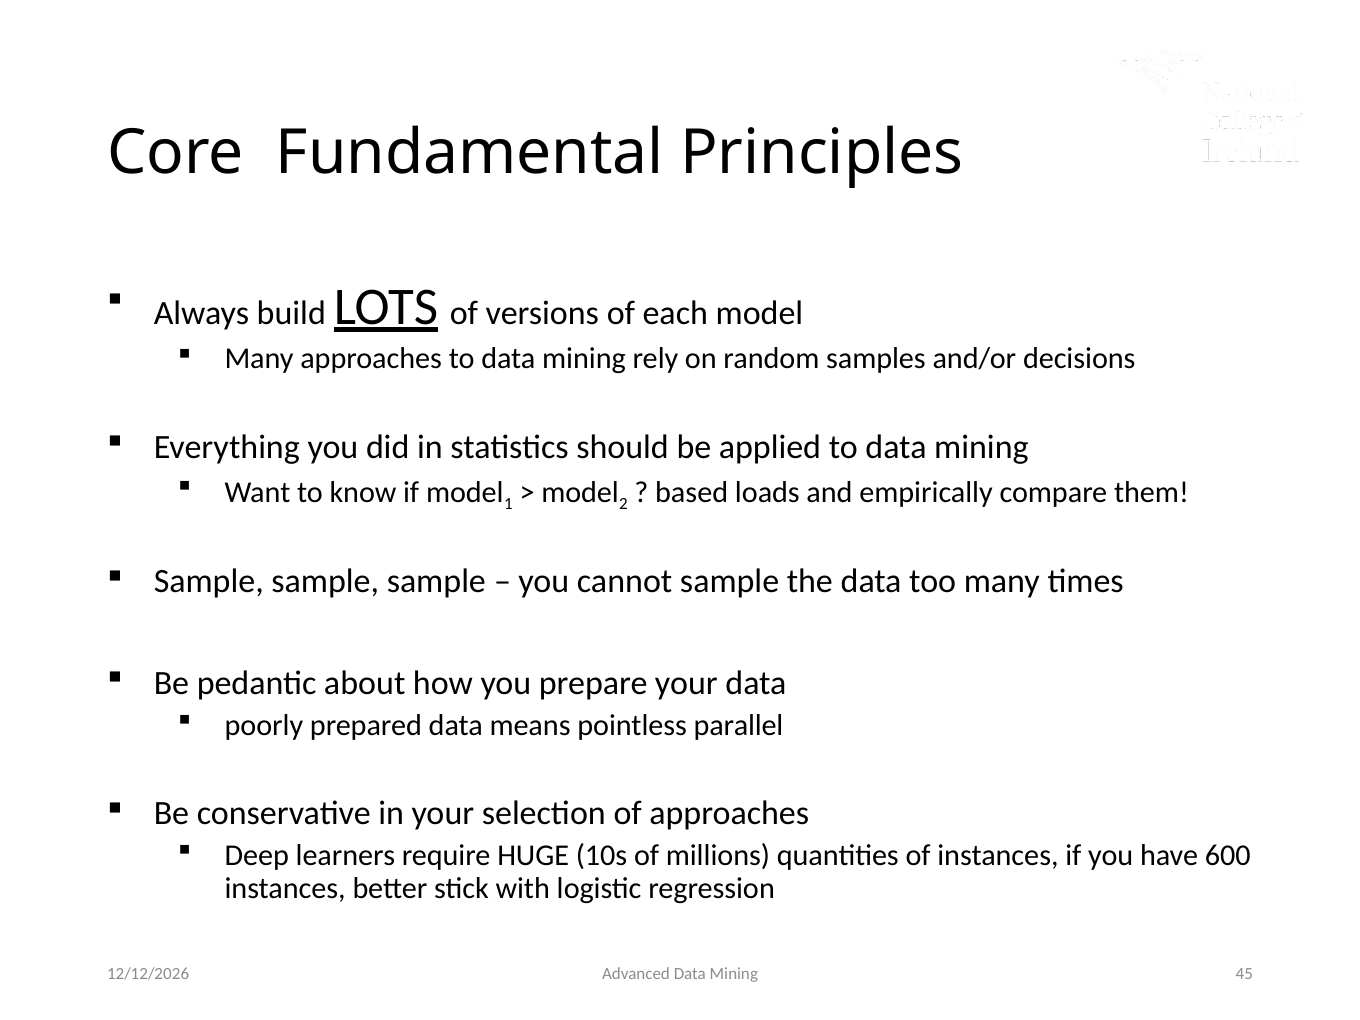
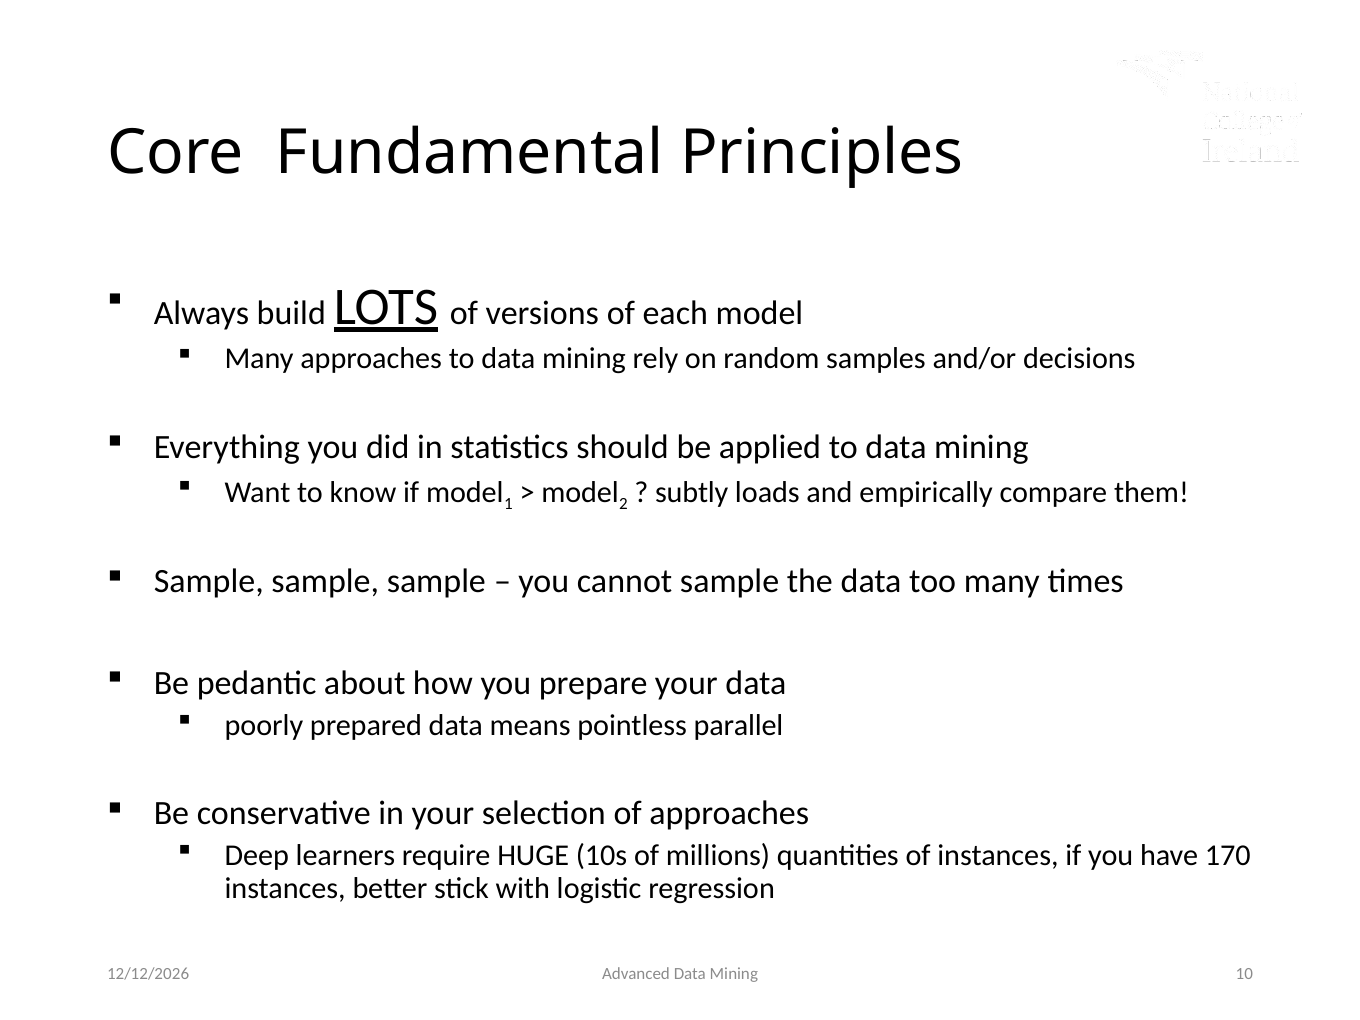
based: based -> subtly
600: 600 -> 170
45: 45 -> 10
